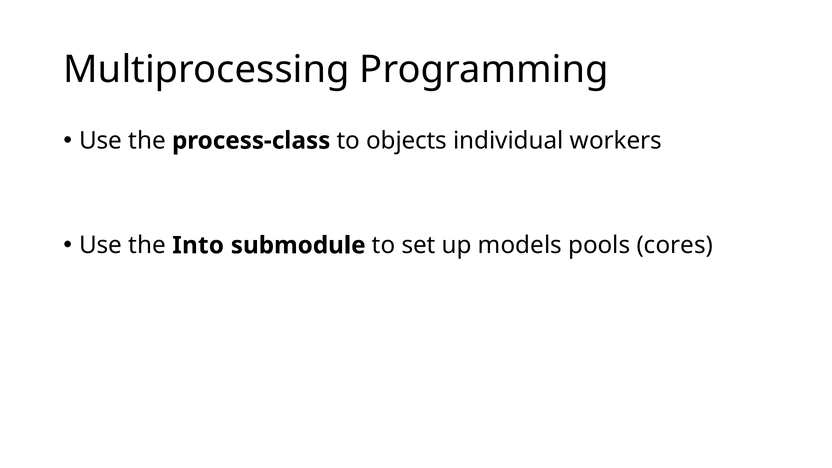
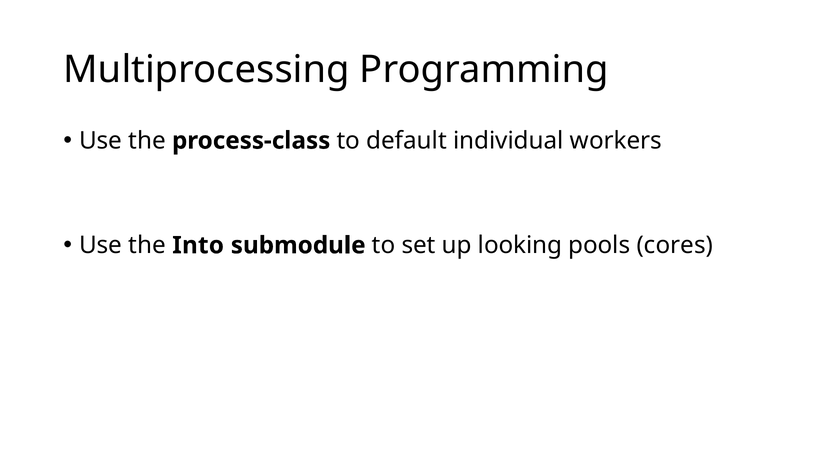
objects: objects -> default
models: models -> looking
